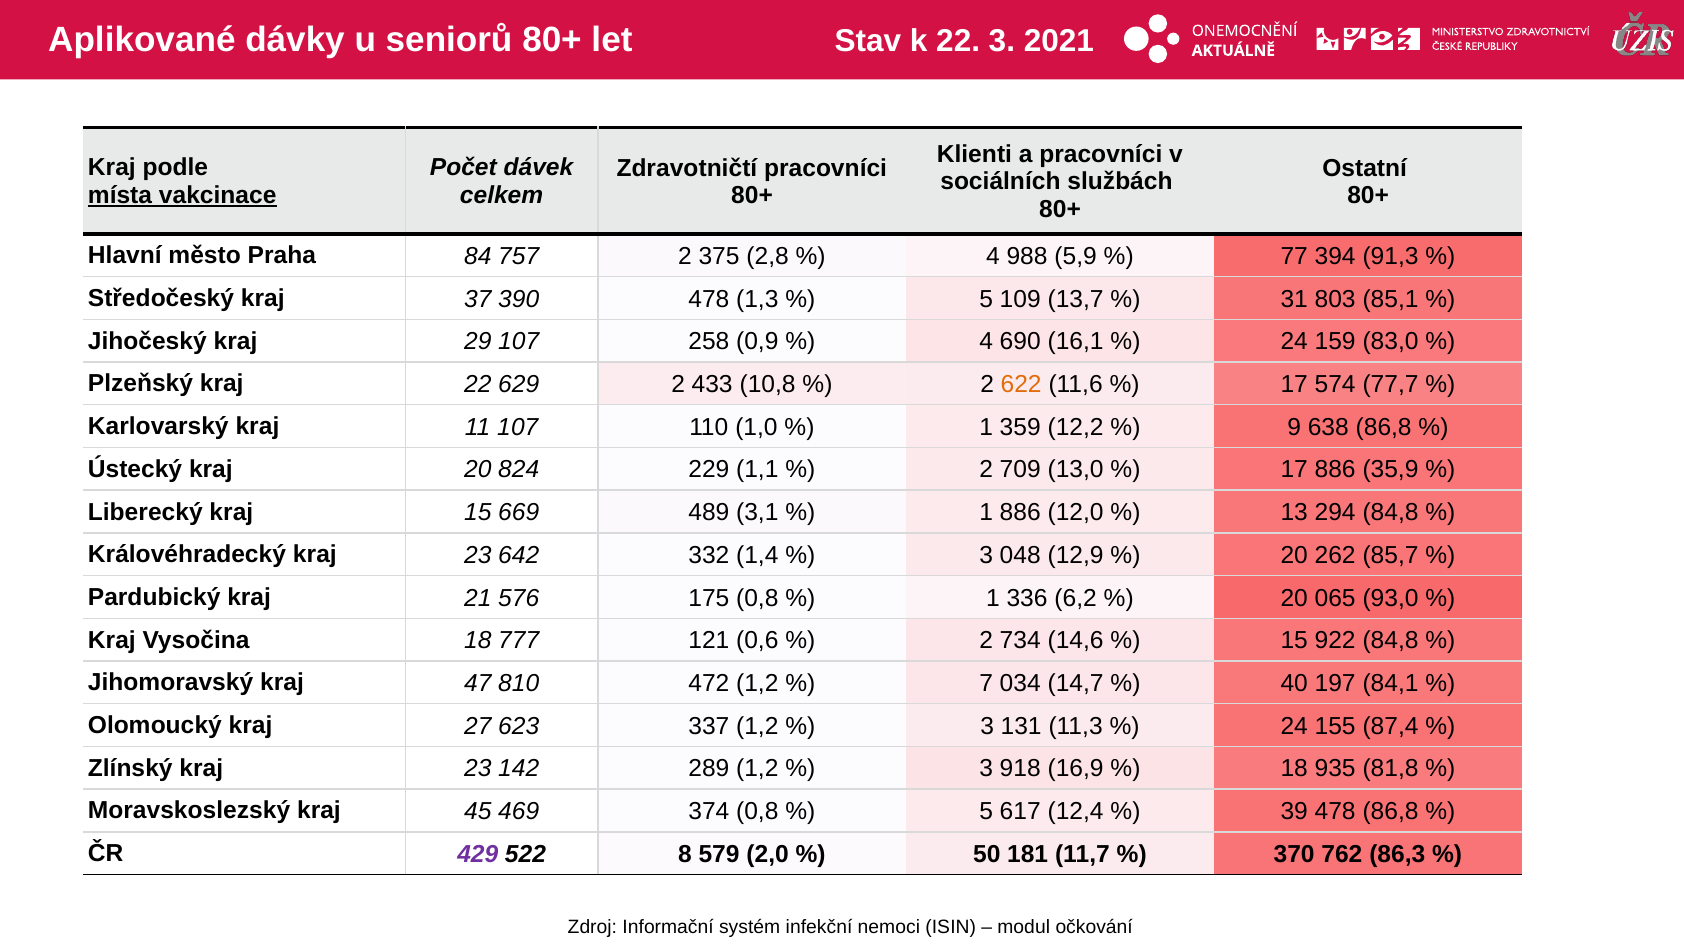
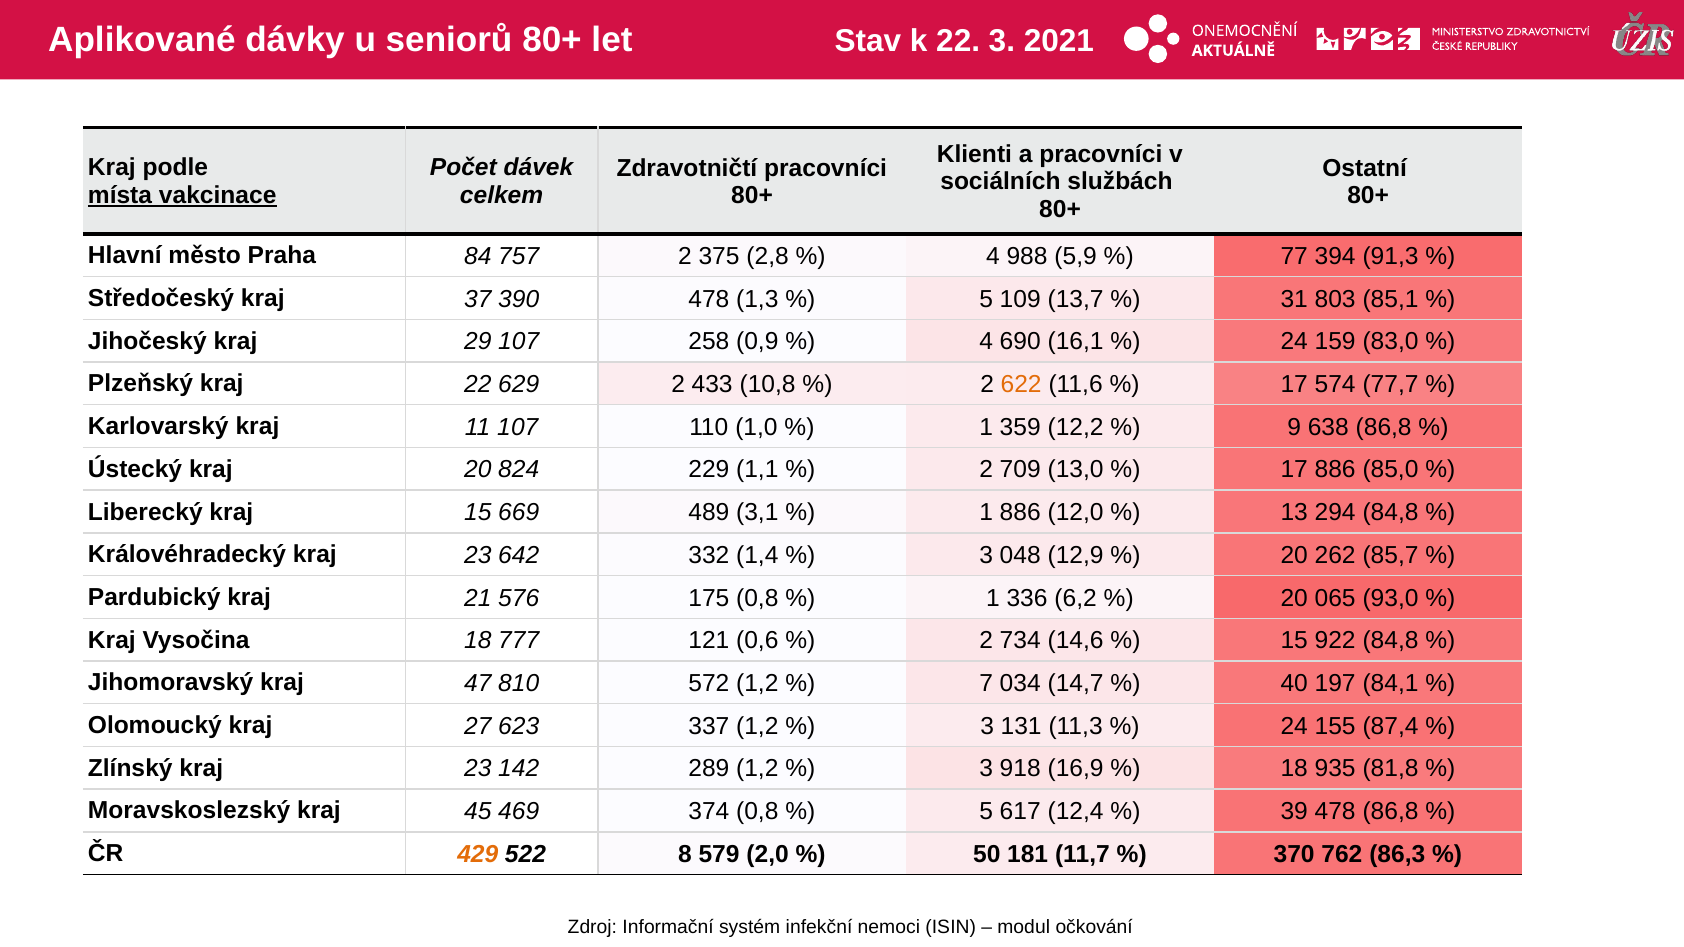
35,9: 35,9 -> 85,0
472: 472 -> 572
429 colour: purple -> orange
